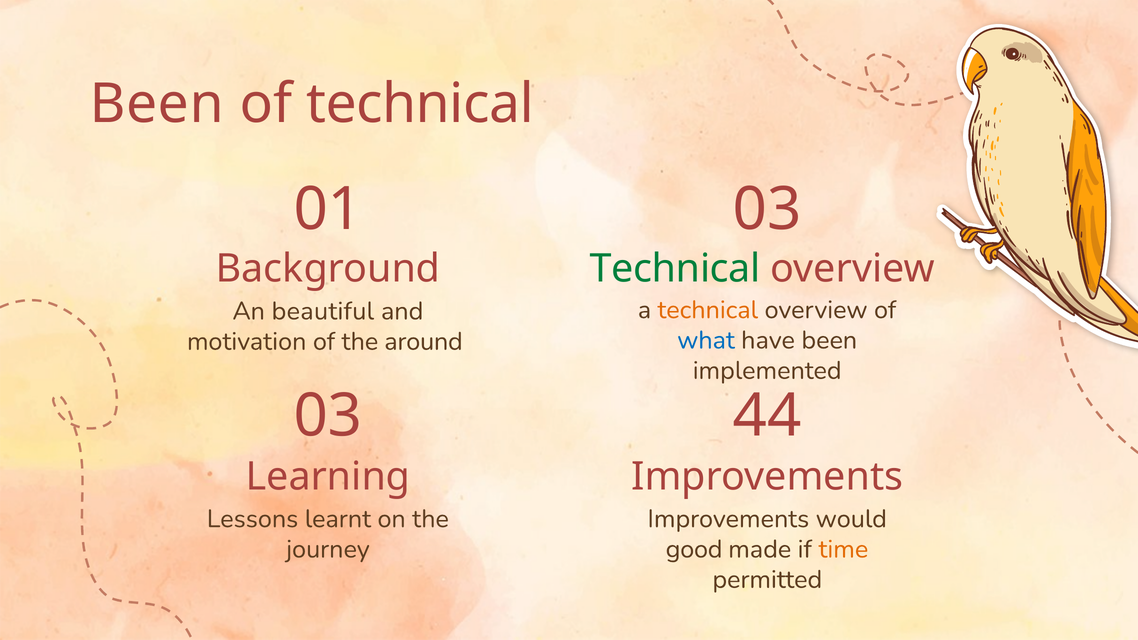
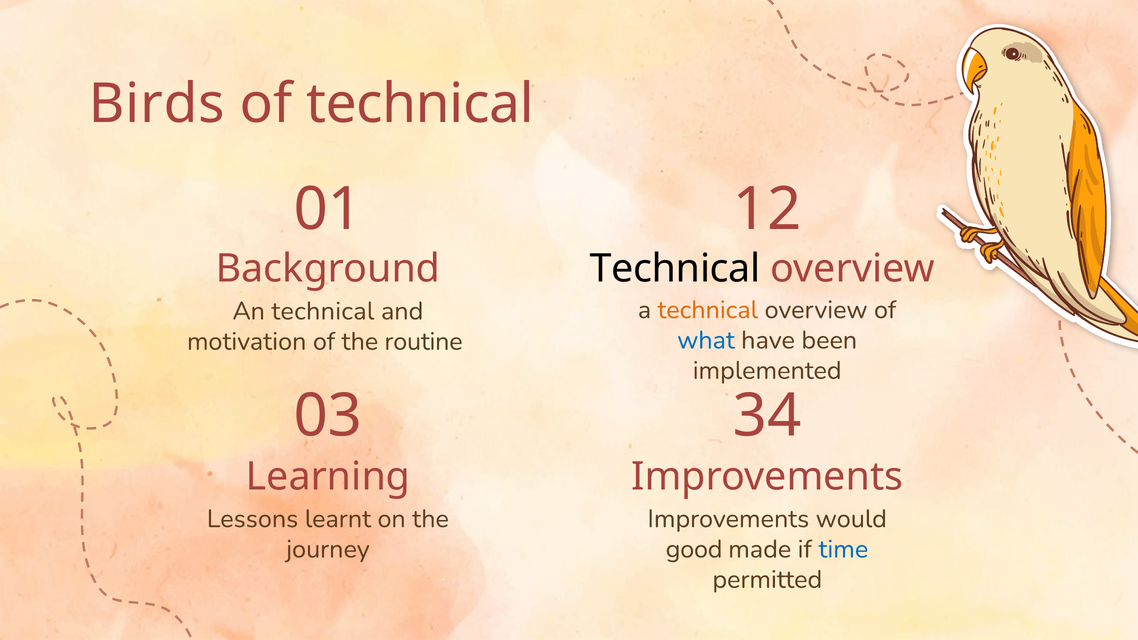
Been at (157, 104): Been -> Birds
01 03: 03 -> 12
Technical at (675, 269) colour: green -> black
An beautiful: beautiful -> technical
around: around -> routine
44: 44 -> 34
time colour: orange -> blue
